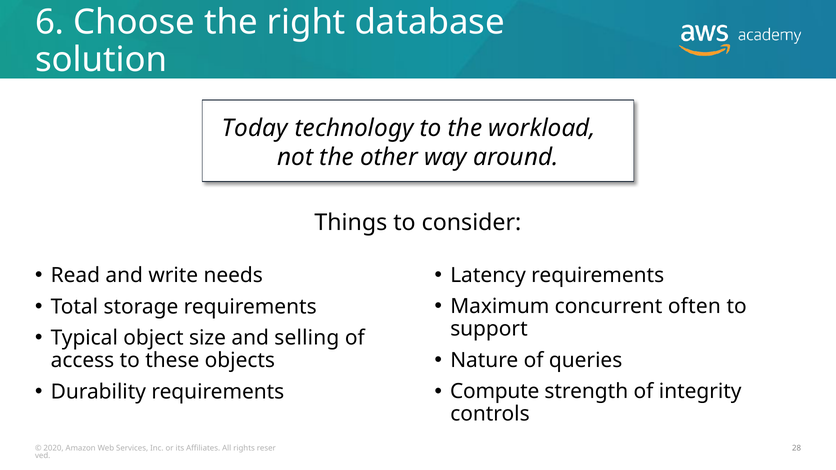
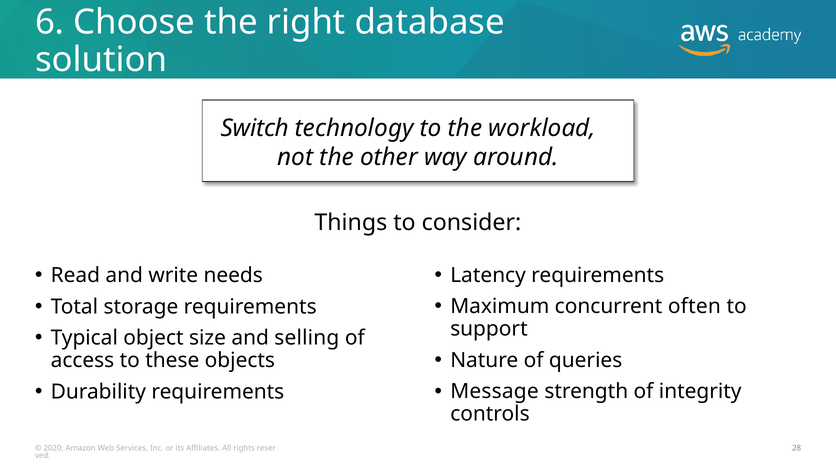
Today: Today -> Switch
Compute: Compute -> Message
